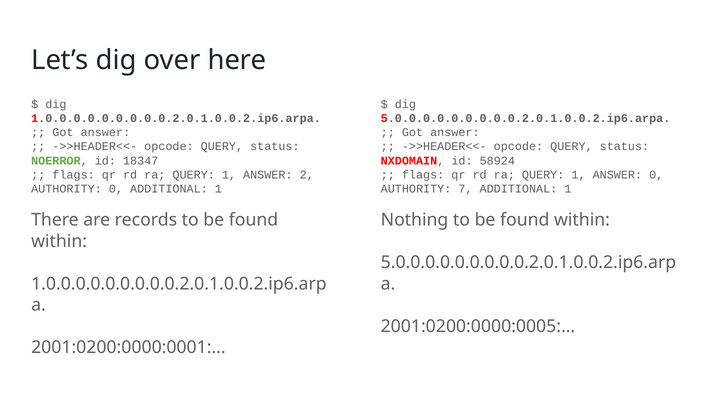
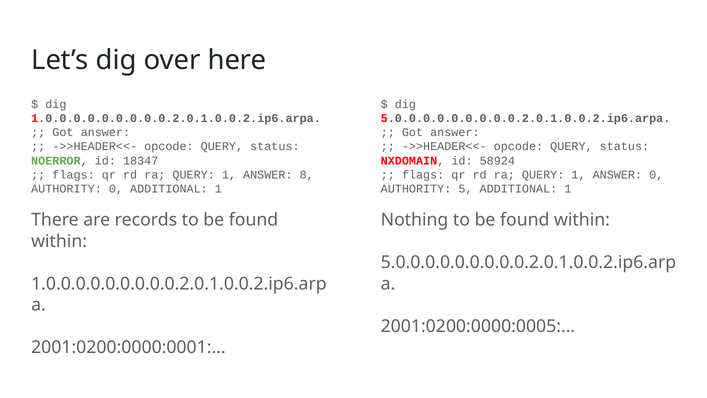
2: 2 -> 8
7: 7 -> 5
